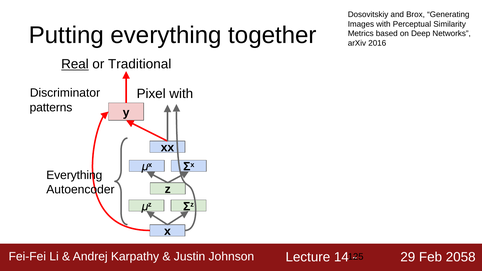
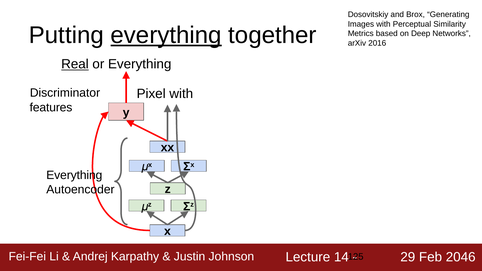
everything at (166, 35) underline: none -> present
or Traditional: Traditional -> Everything
patterns: patterns -> features
2058: 2058 -> 2046
